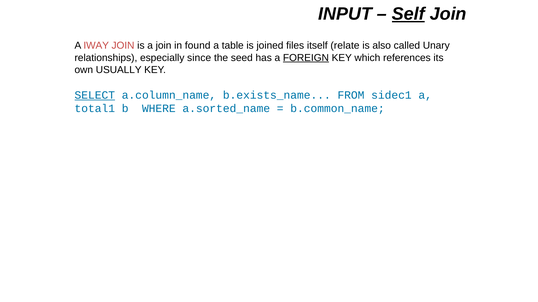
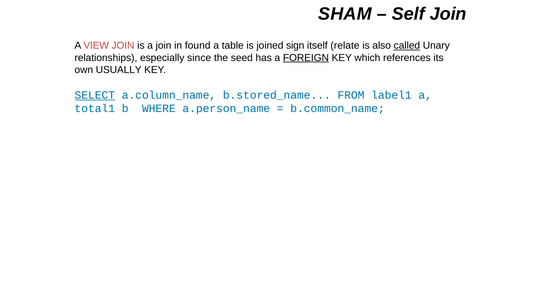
INPUT: INPUT -> SHAM
Self underline: present -> none
IWAY: IWAY -> VIEW
files: files -> sign
called underline: none -> present
b.exists_name: b.exists_name -> b.stored_name
sidec1: sidec1 -> label1
a.sorted_name: a.sorted_name -> a.person_name
